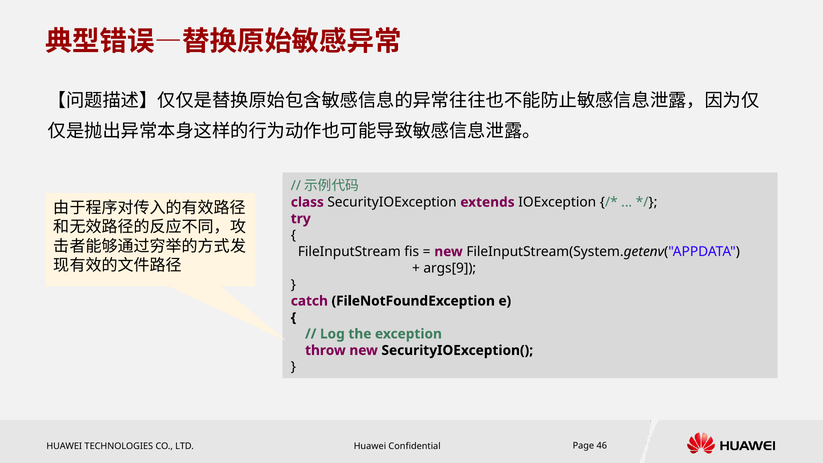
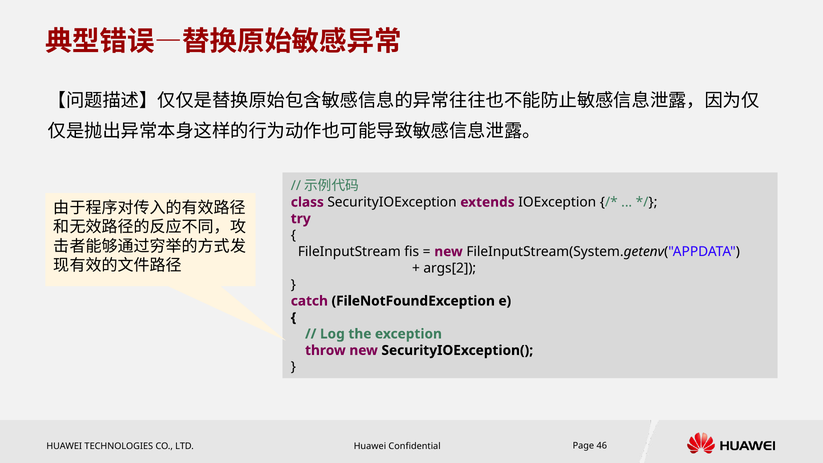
args[9: args[9 -> args[2
